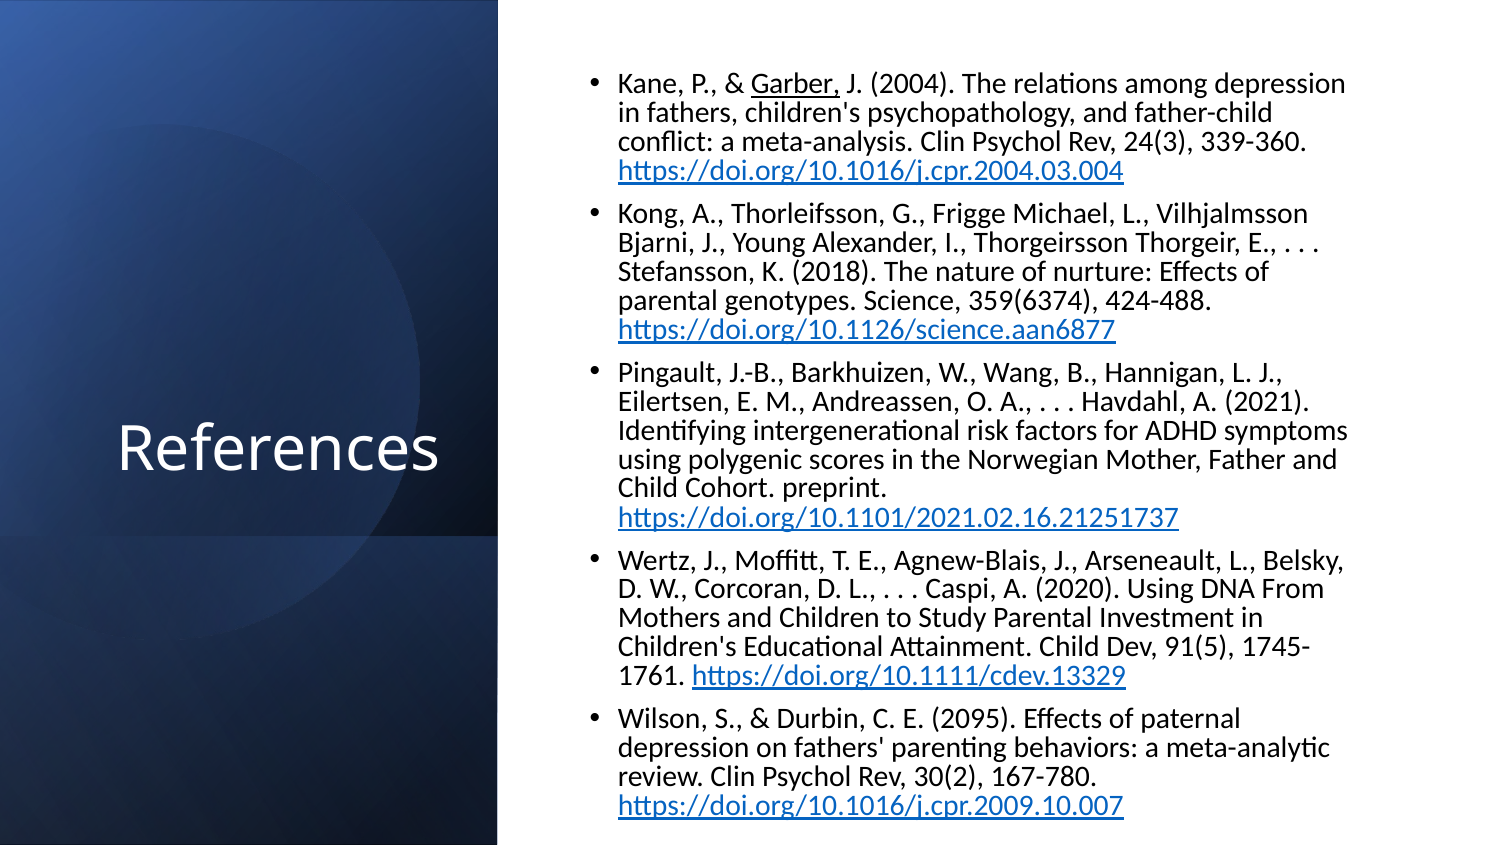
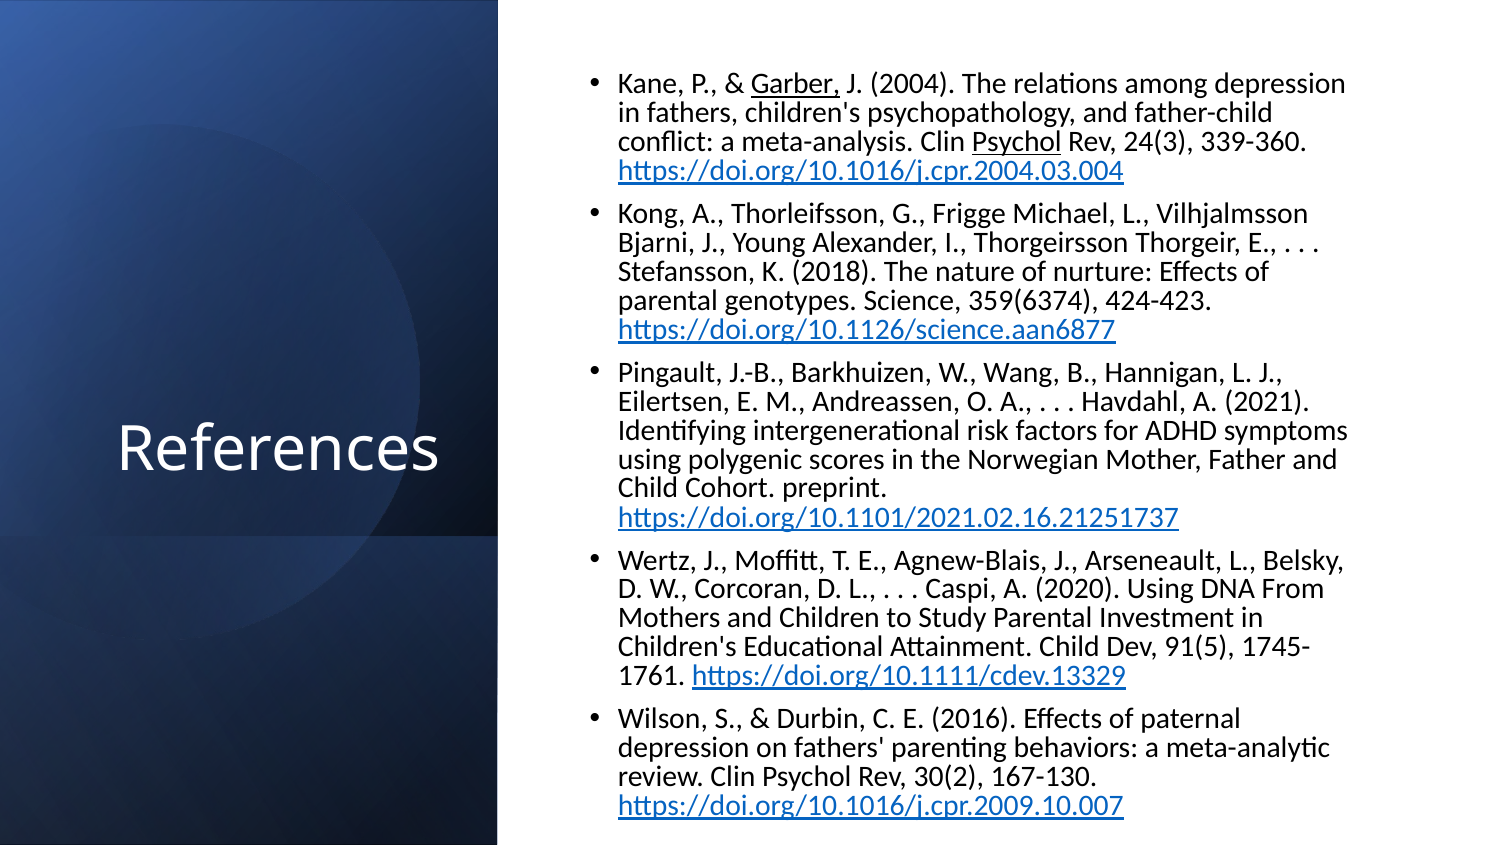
Psychol at (1017, 142) underline: none -> present
424-488: 424-488 -> 424-423
2095: 2095 -> 2016
167-780: 167-780 -> 167-130
